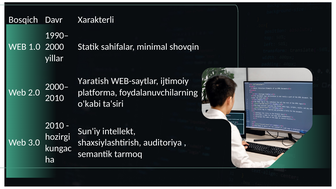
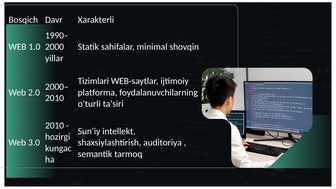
Yaratish: Yaratish -> Tizimlari
o'kabi: o'kabi -> o'turli
